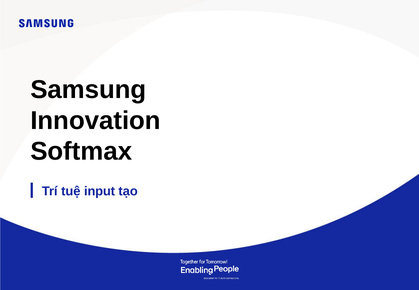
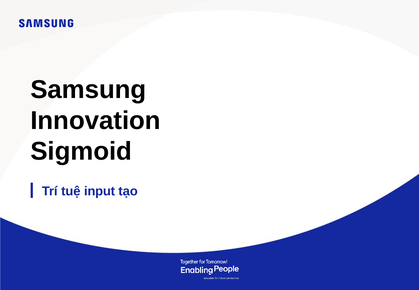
Softmax: Softmax -> Sigmoid
